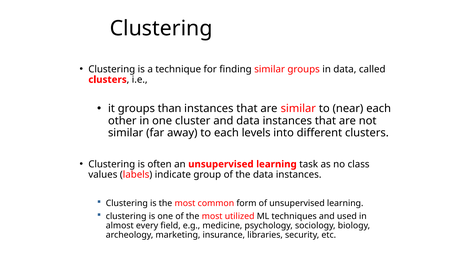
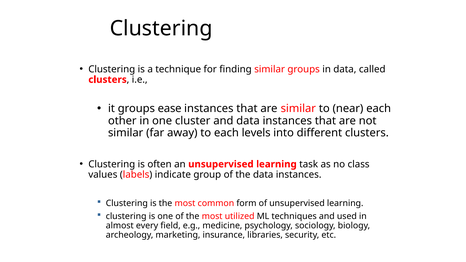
than: than -> ease
